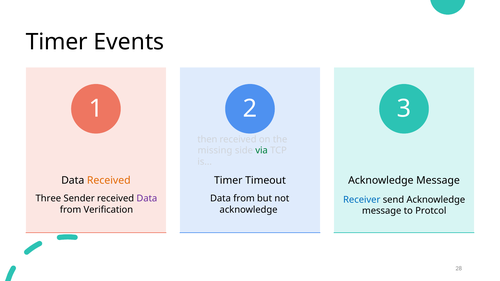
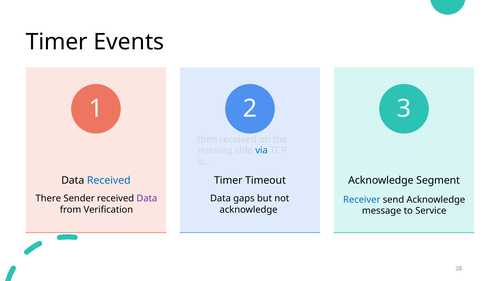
via colour: green -> blue
Received at (109, 181) colour: orange -> blue
Message at (438, 181): Message -> Segment
Three: Three -> There
from at (244, 199): from -> gaps
Protcol: Protcol -> Service
